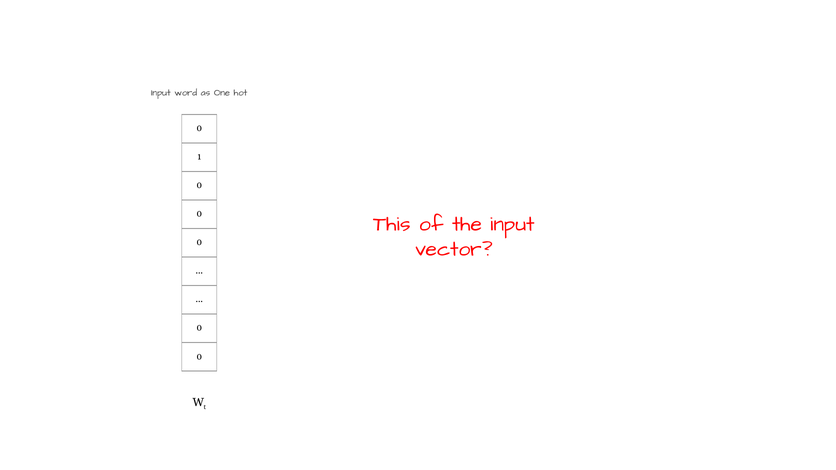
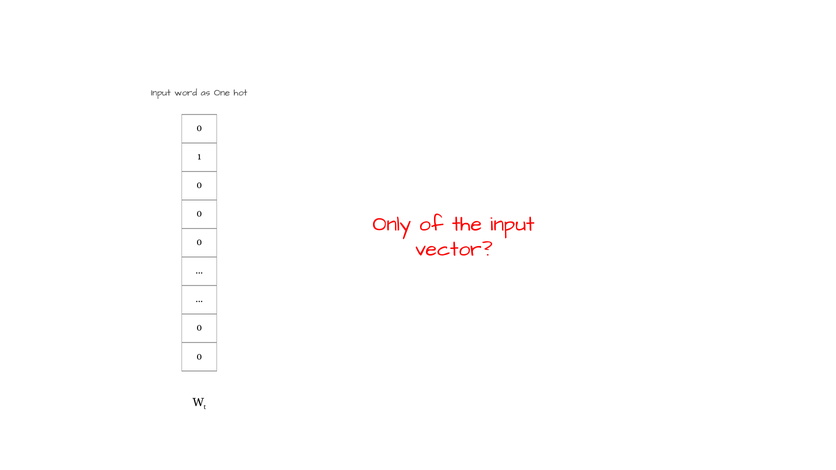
This: This -> Only
